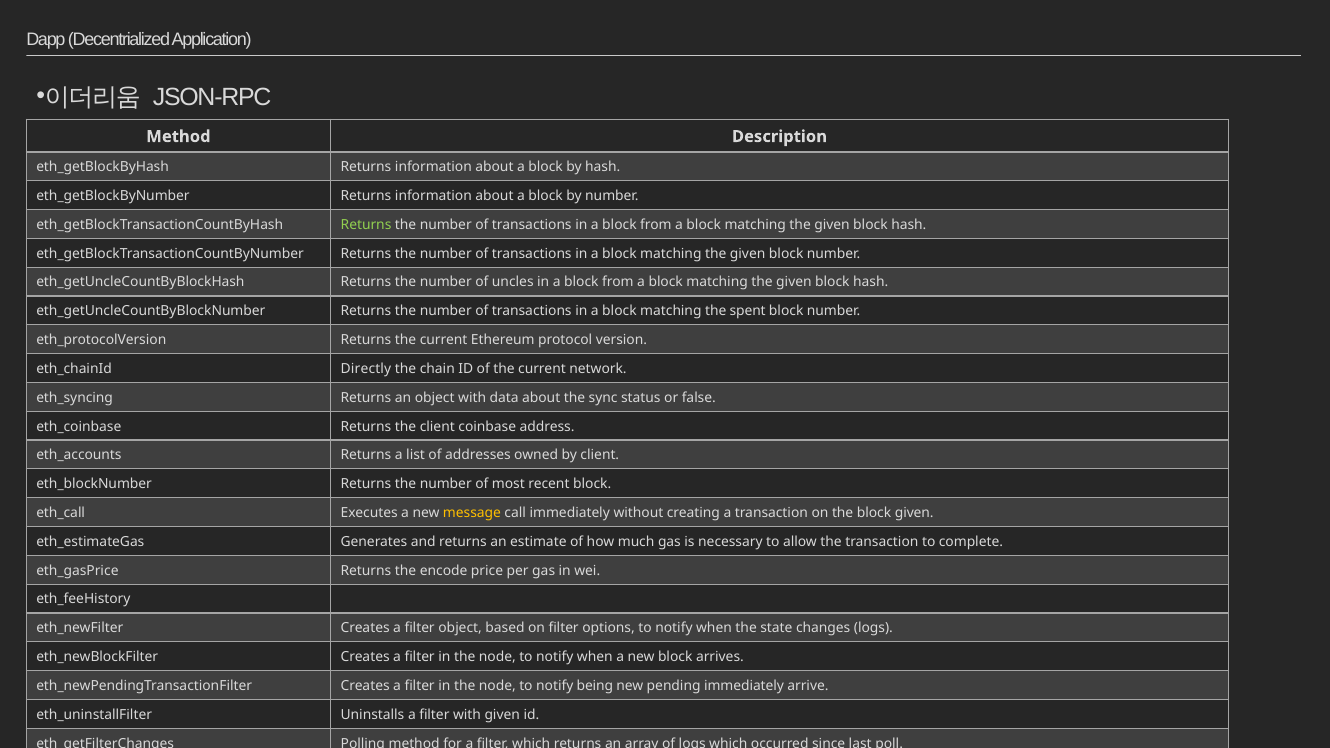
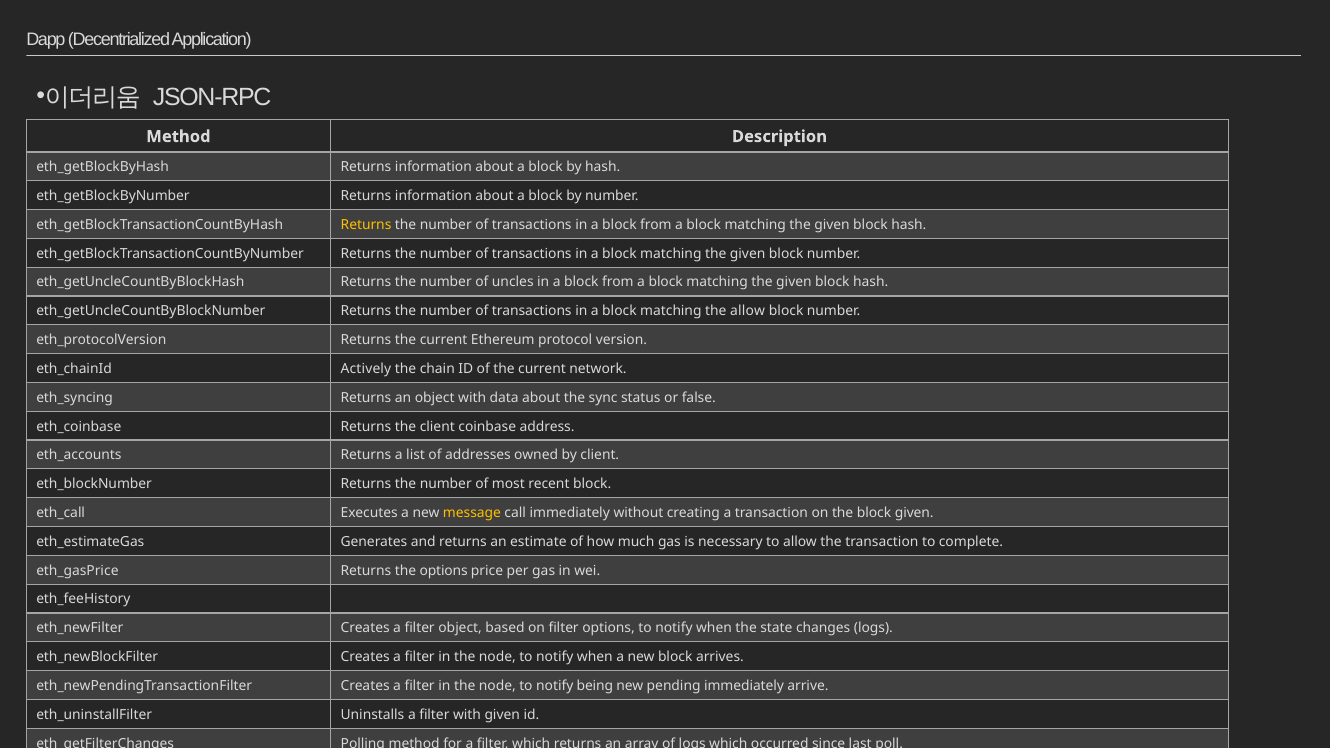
Returns at (366, 225) colour: light green -> yellow
the spent: spent -> allow
Directly: Directly -> Actively
the encode: encode -> options
